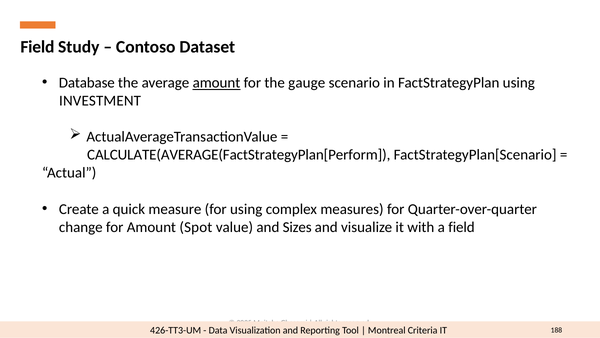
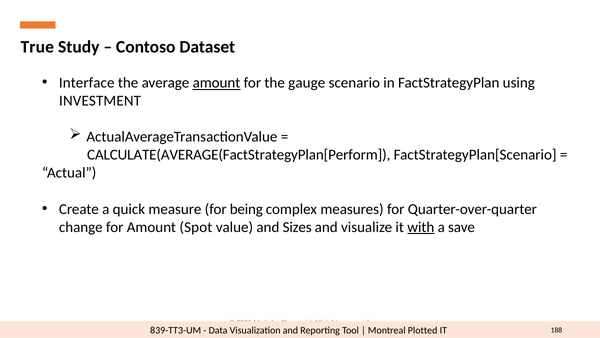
Field at (37, 47): Field -> True
Database: Database -> Interface
for using: using -> being
with underline: none -> present
a field: field -> save
426-TT3-UM: 426-TT3-UM -> 839-TT3-UM
Criteria: Criteria -> Plotted
